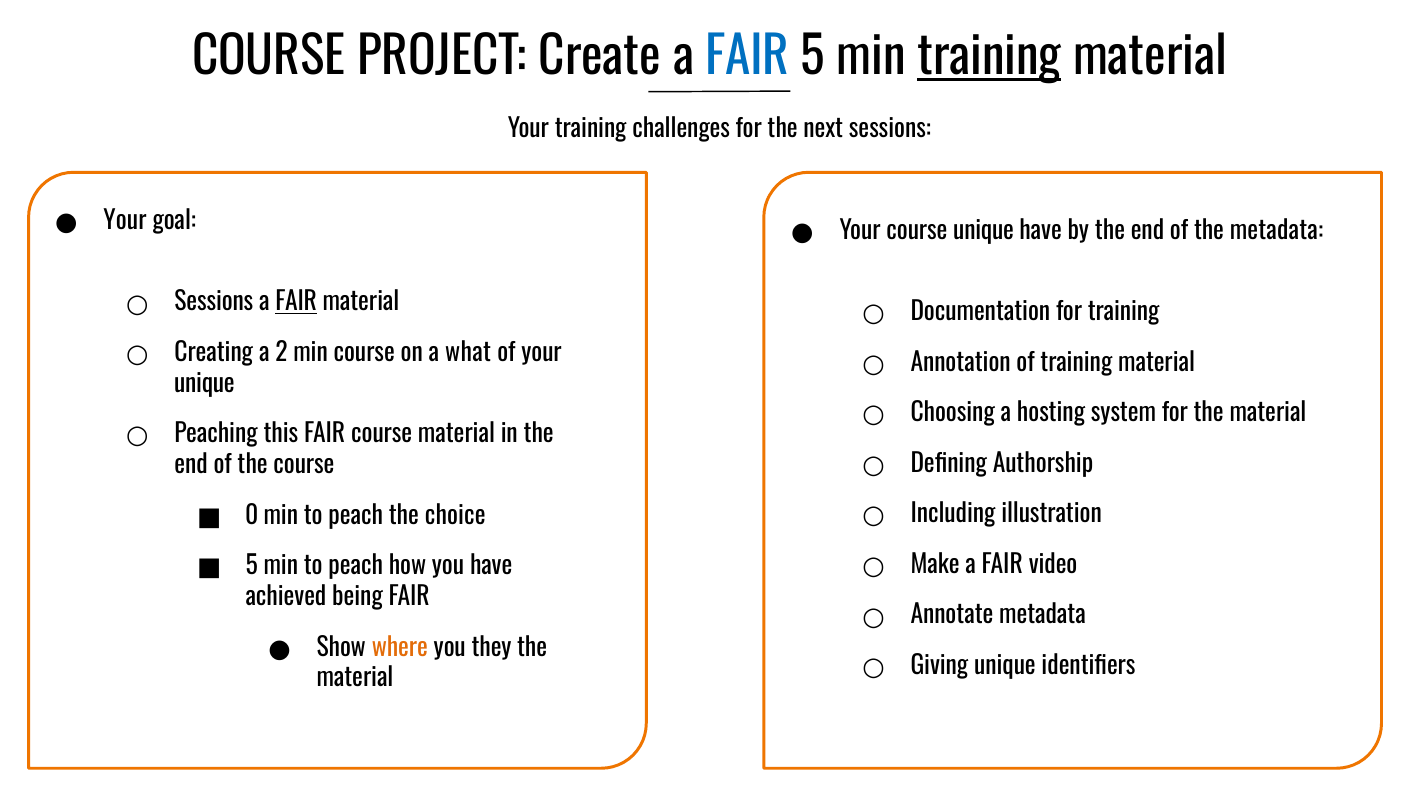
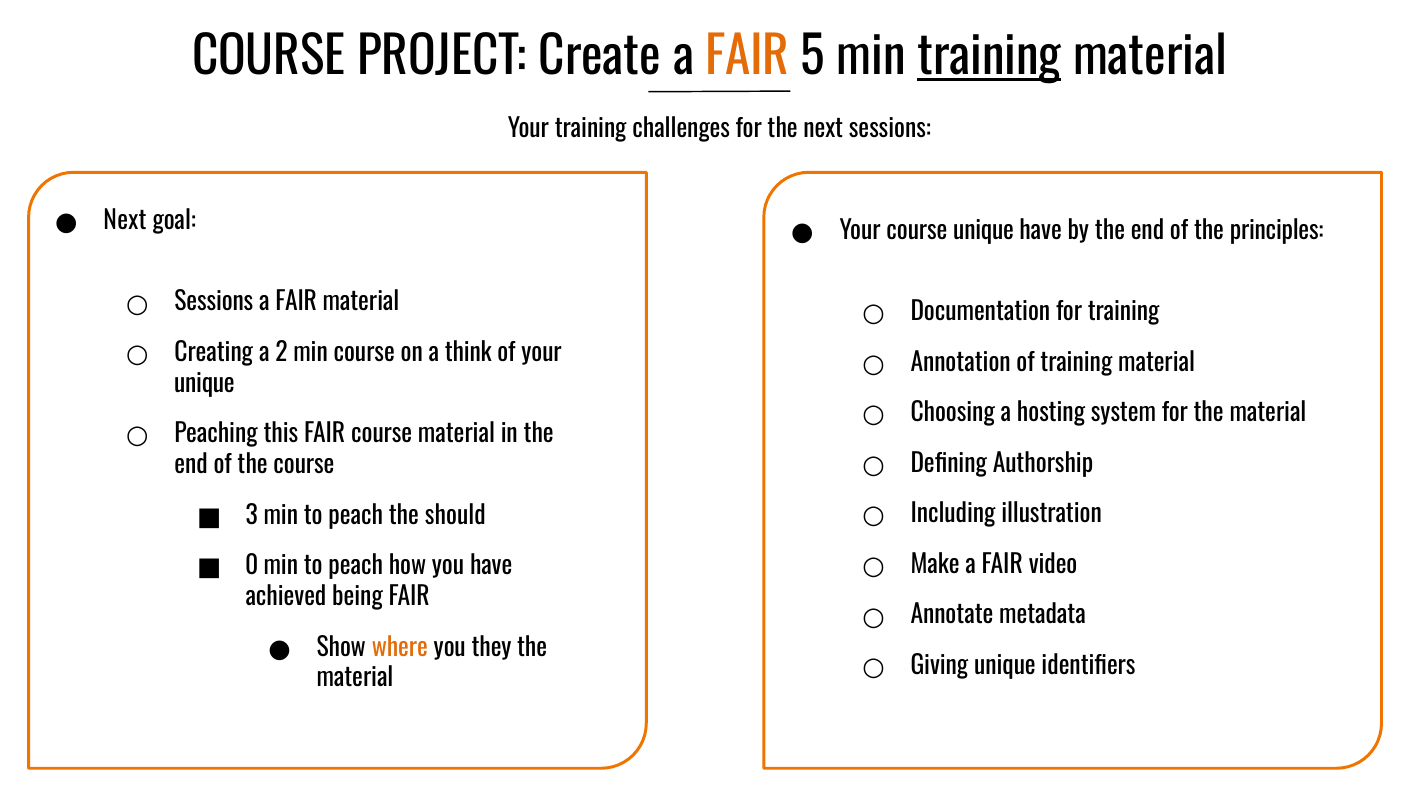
FAIR at (747, 57) colour: blue -> orange
Your at (125, 221): Your -> Next
the metadata: metadata -> principles
FAIR at (296, 303) underline: present -> none
what: what -> think
0: 0 -> 3
choice: choice -> should
5 at (252, 566): 5 -> 0
